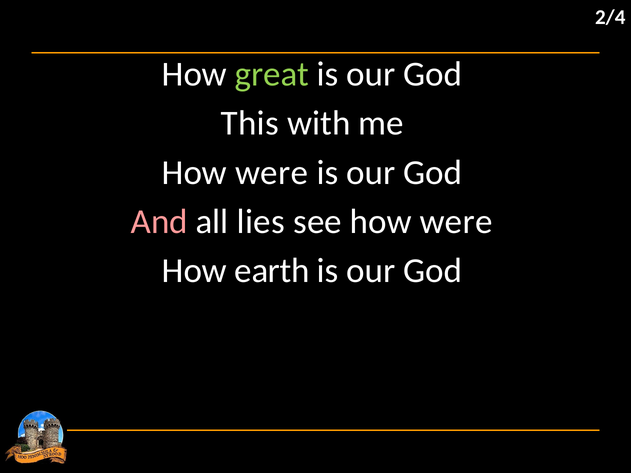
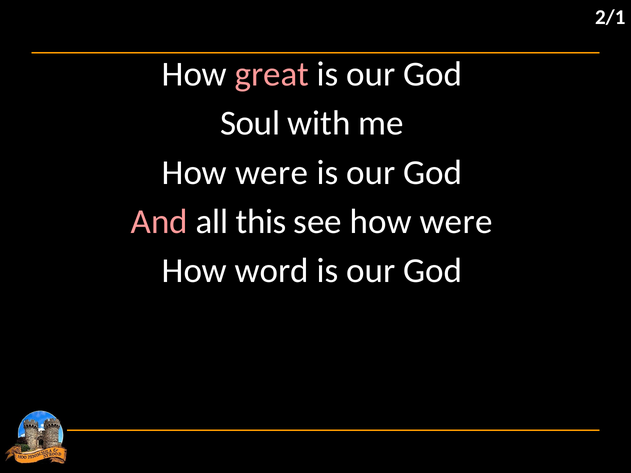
2/4: 2/4 -> 2/1
great colour: light green -> pink
This: This -> Soul
lies: lies -> this
earth: earth -> word
